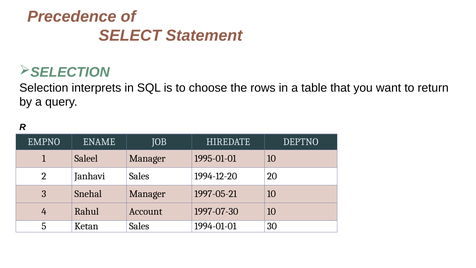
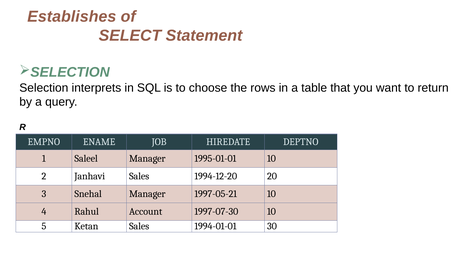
Precedence: Precedence -> Establishes
